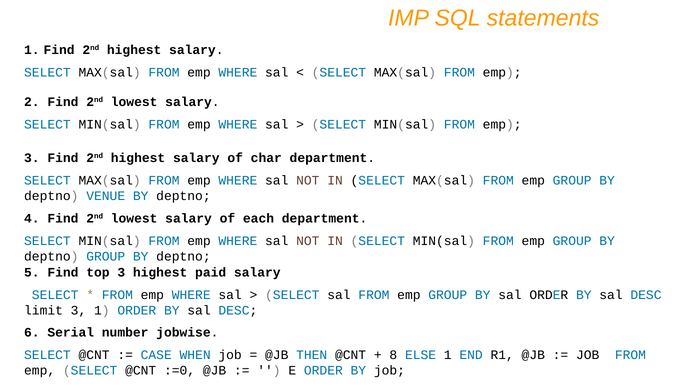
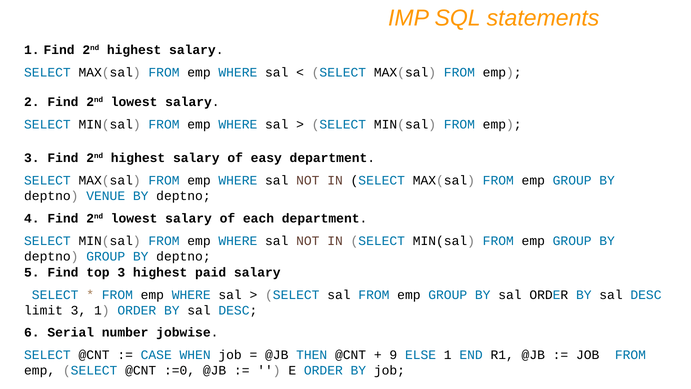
char: char -> easy
8: 8 -> 9
